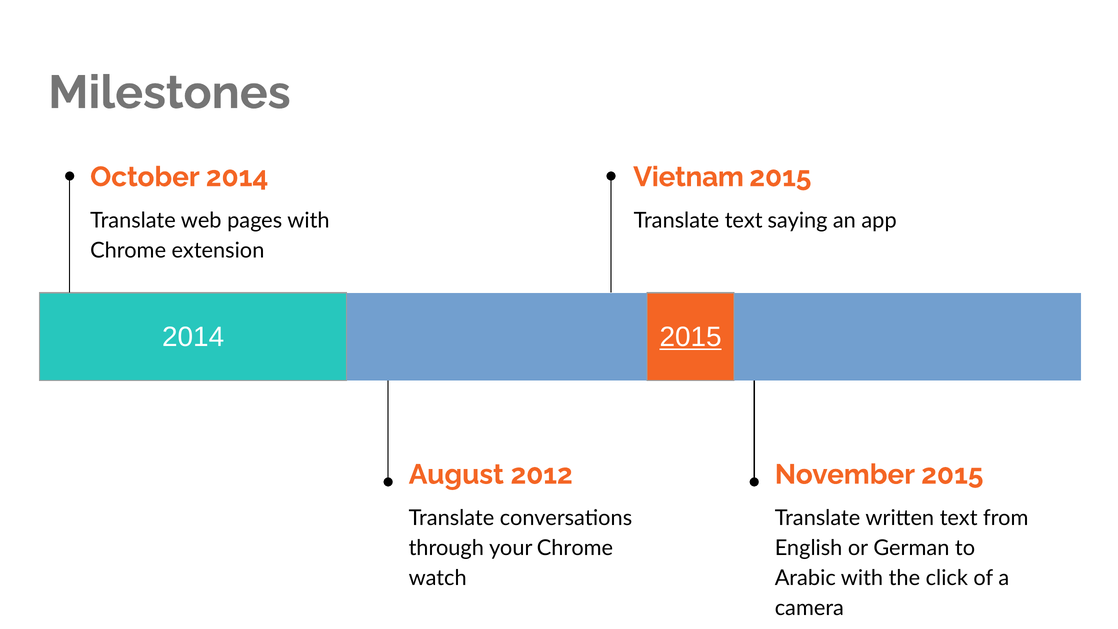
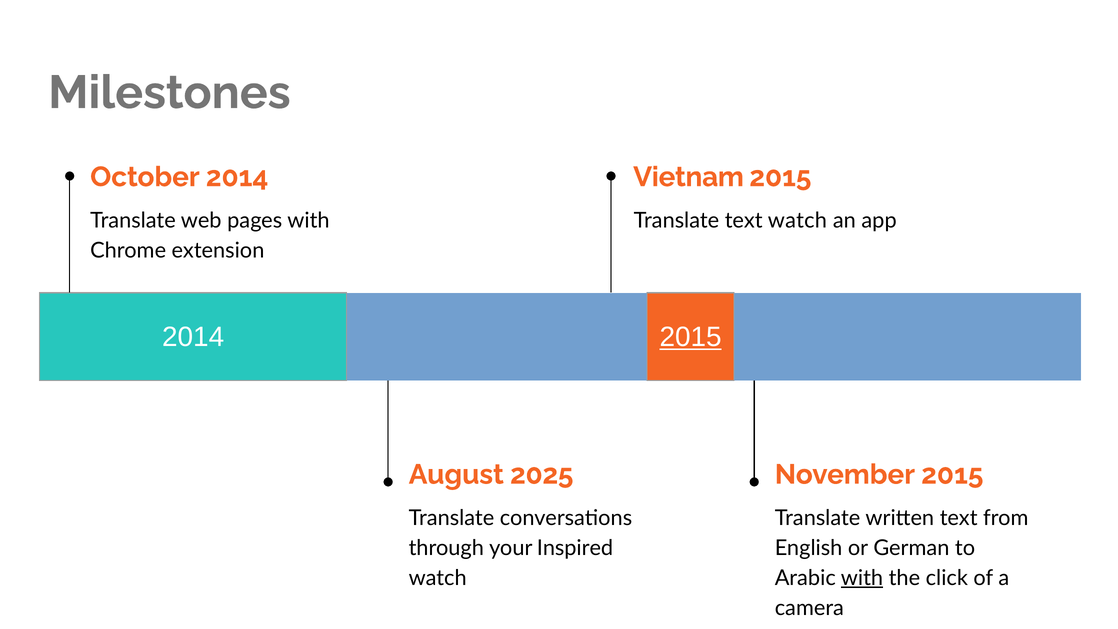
text saying: saying -> watch
2012: 2012 -> 2025
your Chrome: Chrome -> Inspired
with at (862, 578) underline: none -> present
